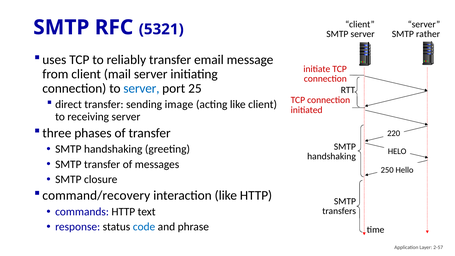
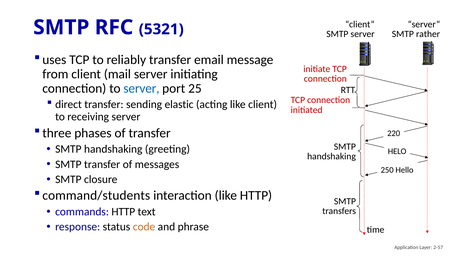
image: image -> elastic
command/recovery: command/recovery -> command/students
code colour: blue -> orange
